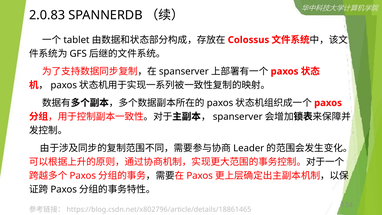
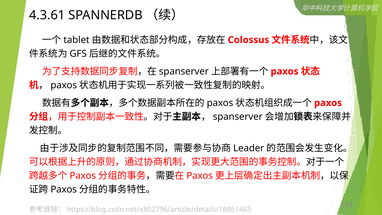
2.0.83: 2.0.83 -> 4.3.61
